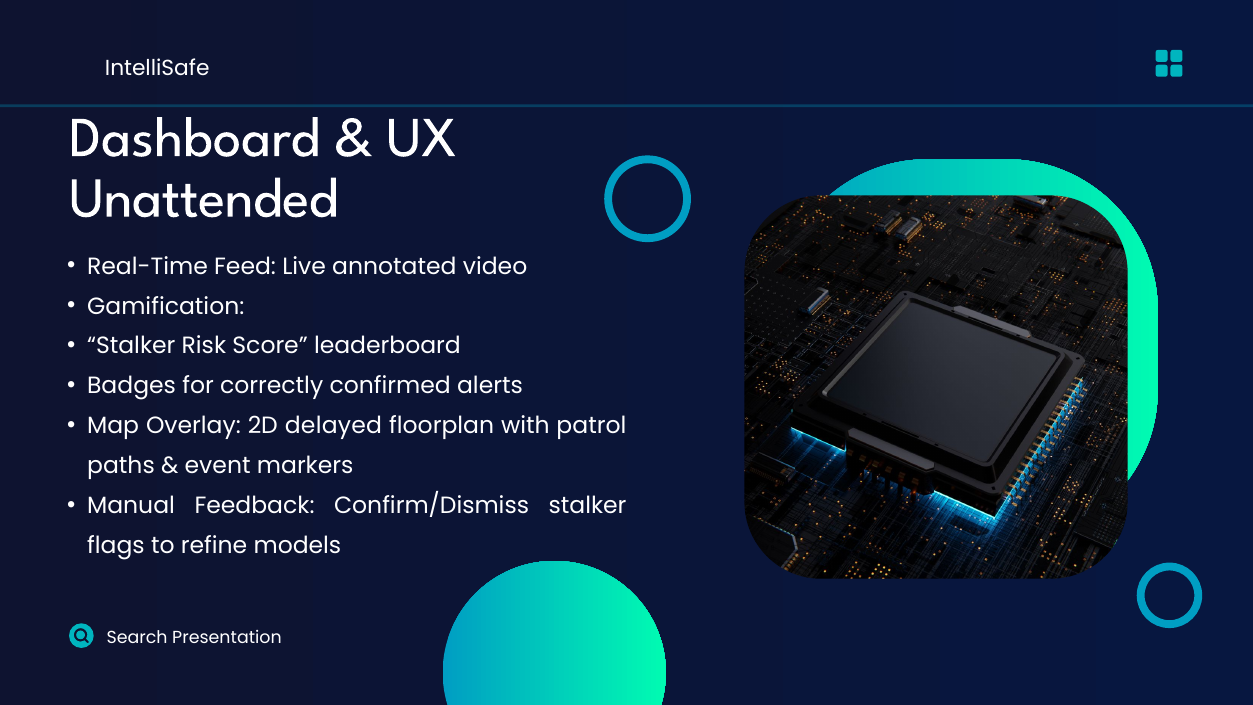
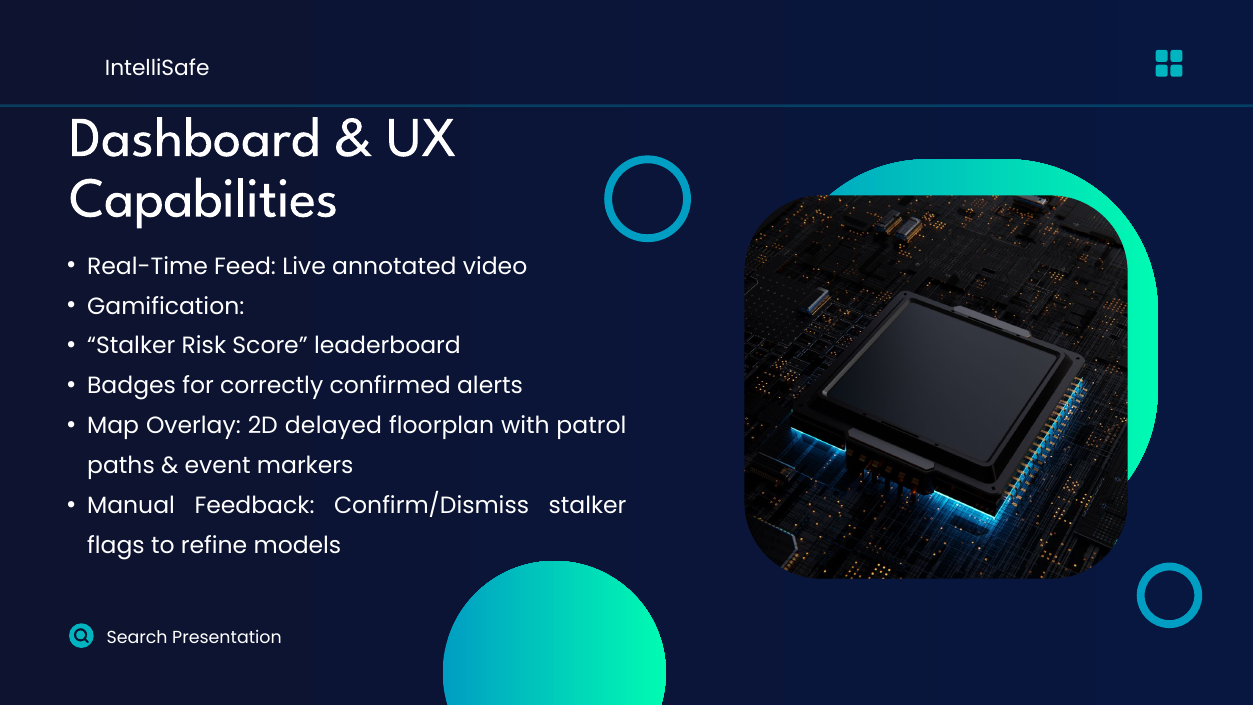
Unattended: Unattended -> Capabilities
